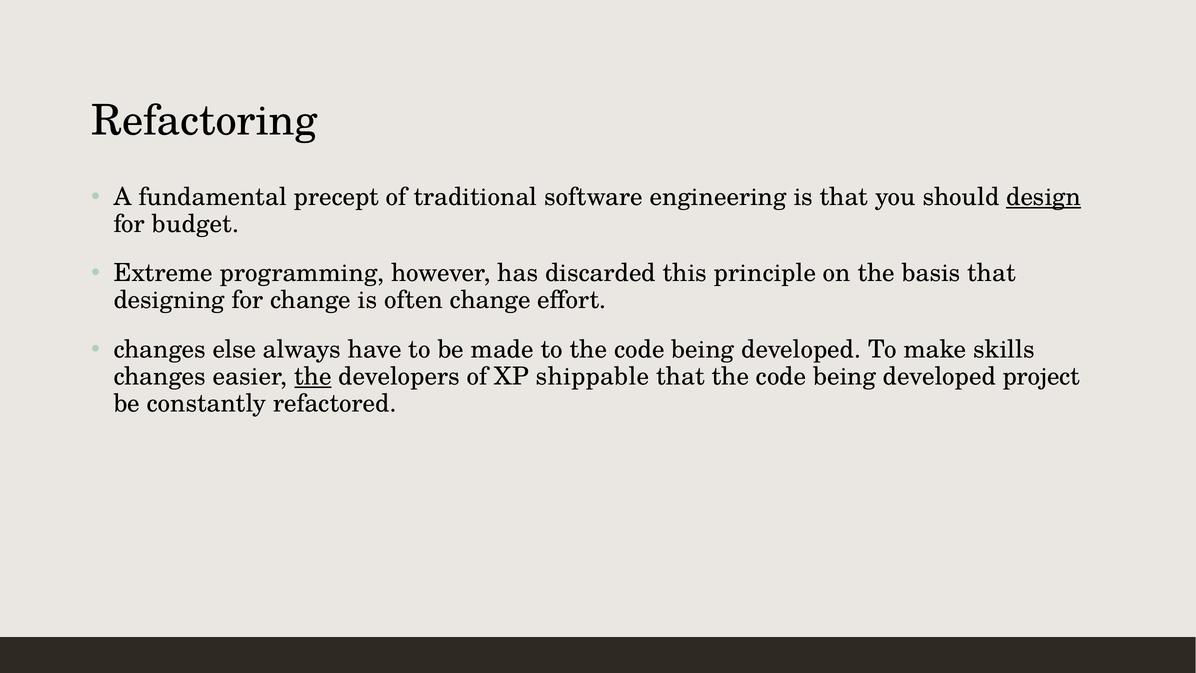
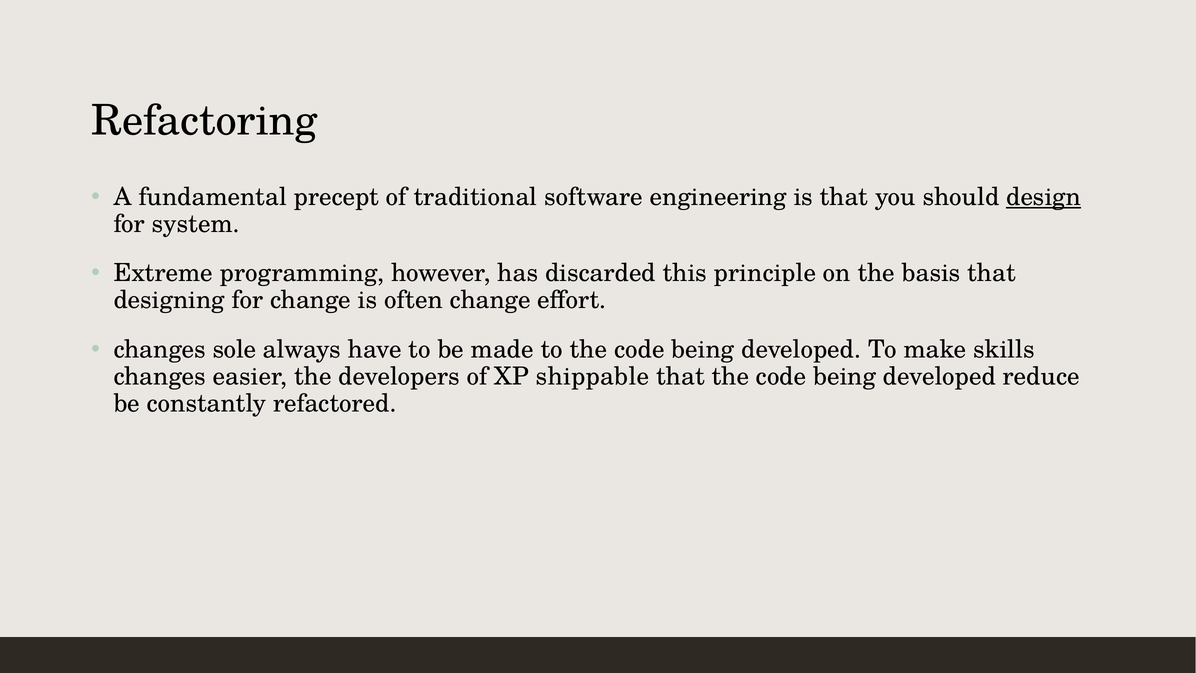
budget: budget -> system
else: else -> sole
the at (313, 376) underline: present -> none
project: project -> reduce
